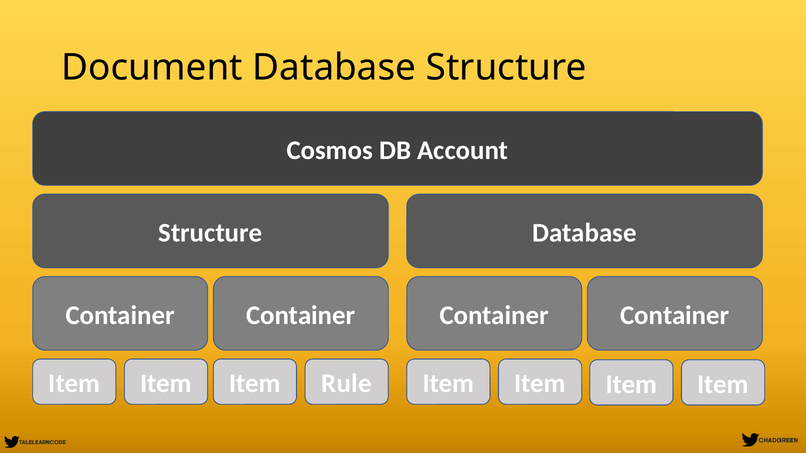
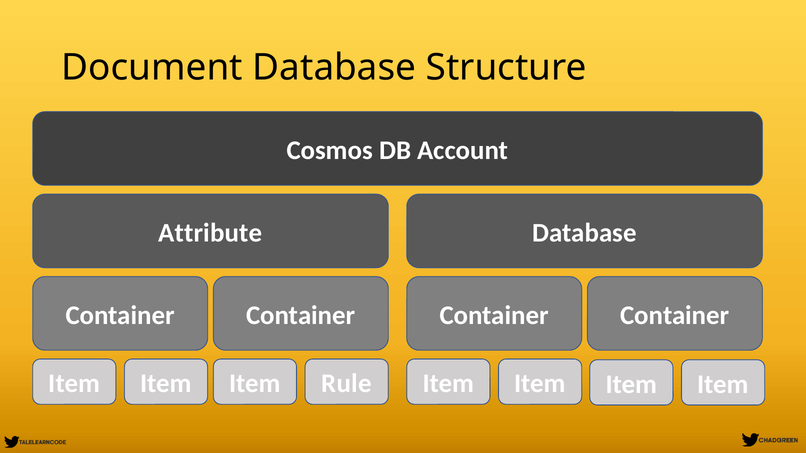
Structure at (210, 233): Structure -> Attribute
